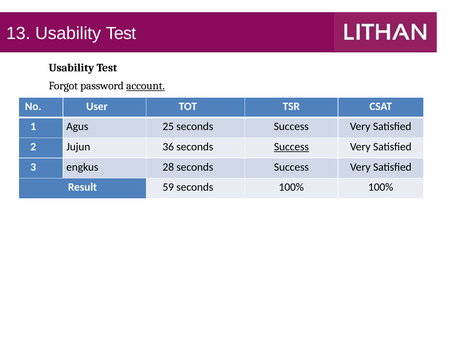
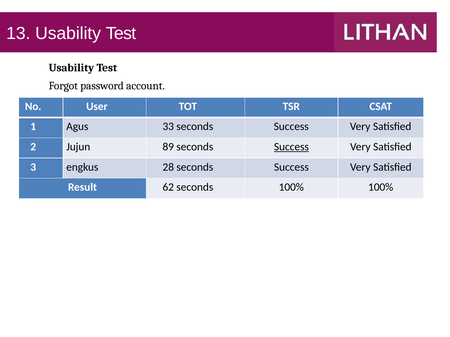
account underline: present -> none
25: 25 -> 33
36: 36 -> 89
59: 59 -> 62
